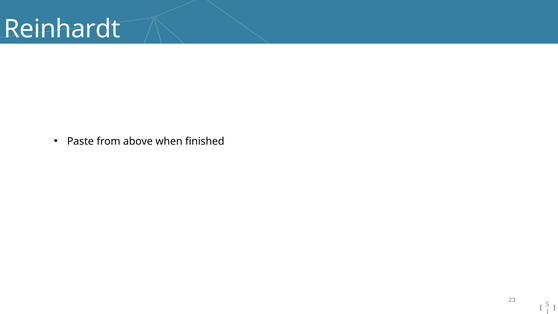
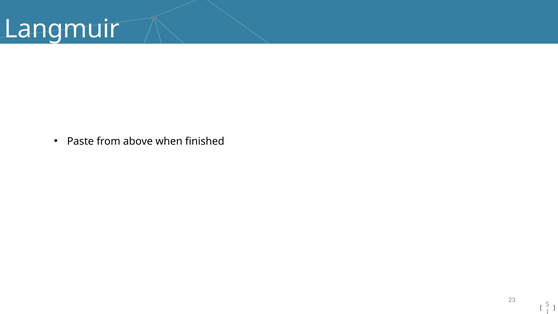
Reinhardt: Reinhardt -> Langmuir
